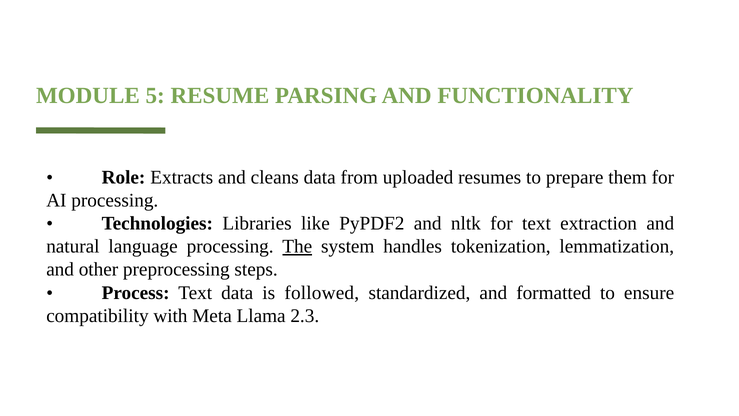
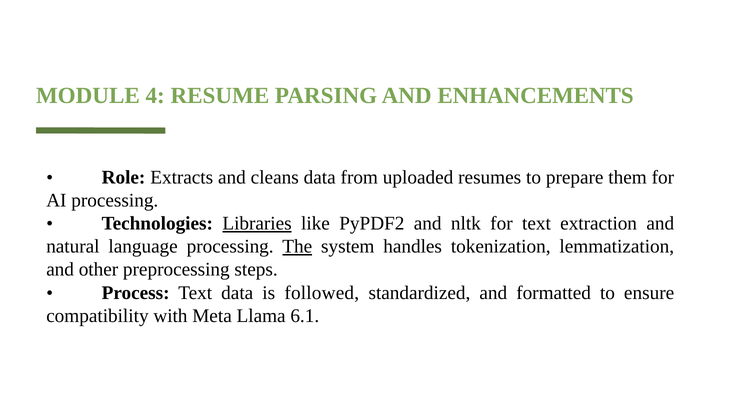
5: 5 -> 4
FUNCTIONALITY: FUNCTIONALITY -> ENHANCEMENTS
Libraries underline: none -> present
2.3: 2.3 -> 6.1
